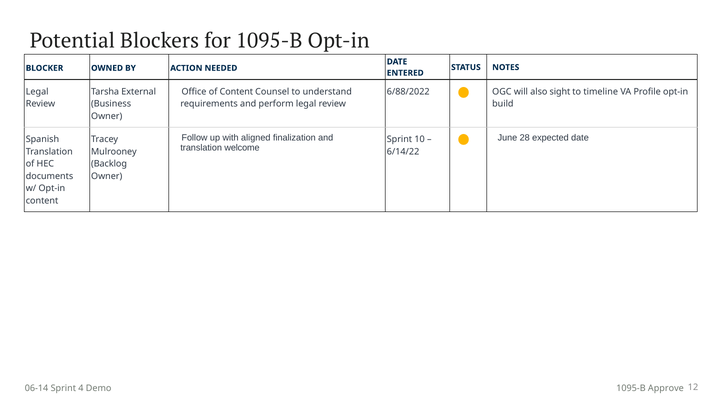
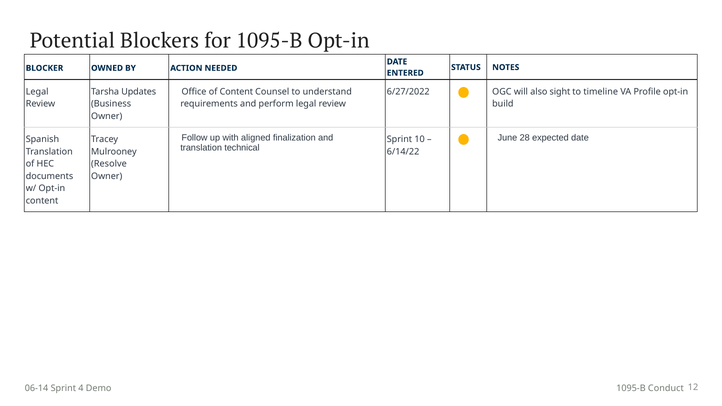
External: External -> Updates
6/88/2022: 6/88/2022 -> 6/27/2022
welcome: welcome -> technical
Backlog: Backlog -> Resolve
Approve: Approve -> Conduct
